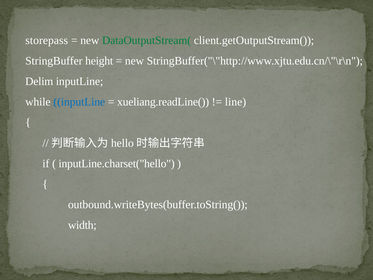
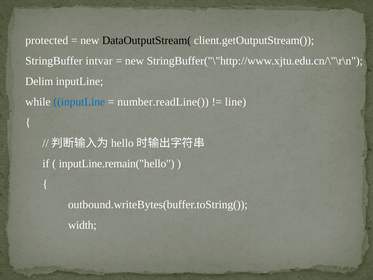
storepass: storepass -> protected
DataOutputStream( colour: green -> black
height: height -> intvar
xueliang.readLine(: xueliang.readLine( -> number.readLine(
inputLine.charset("hello: inputLine.charset("hello -> inputLine.remain("hello
